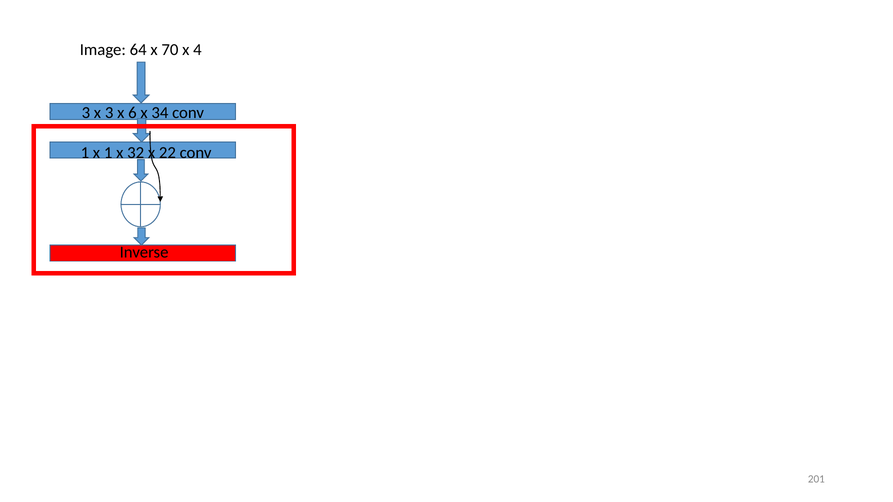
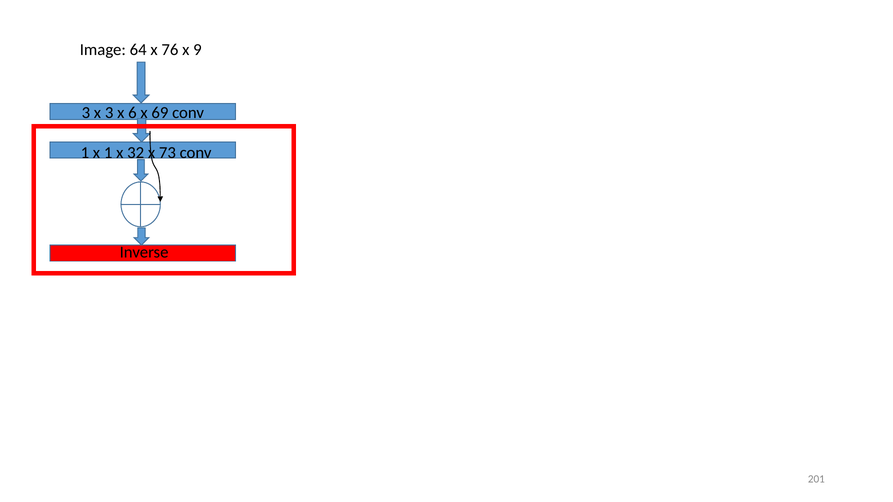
70: 70 -> 76
4: 4 -> 9
34: 34 -> 69
22: 22 -> 73
